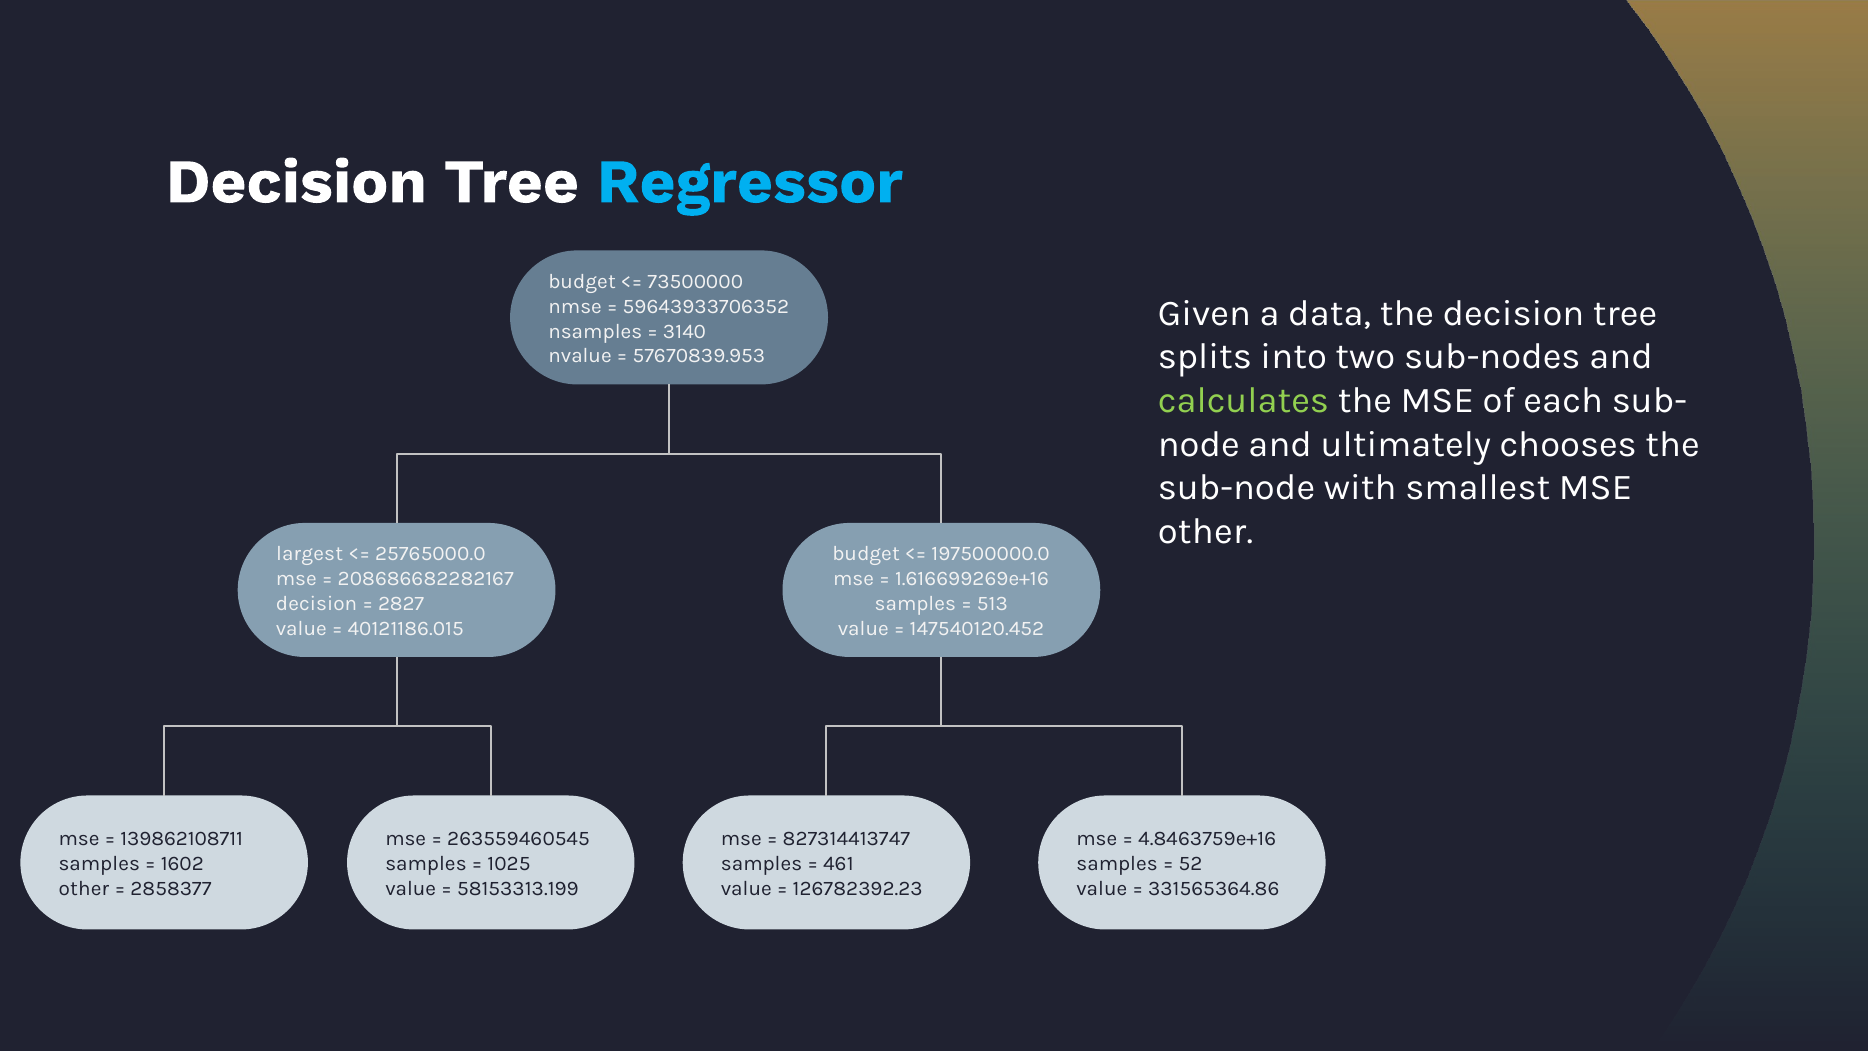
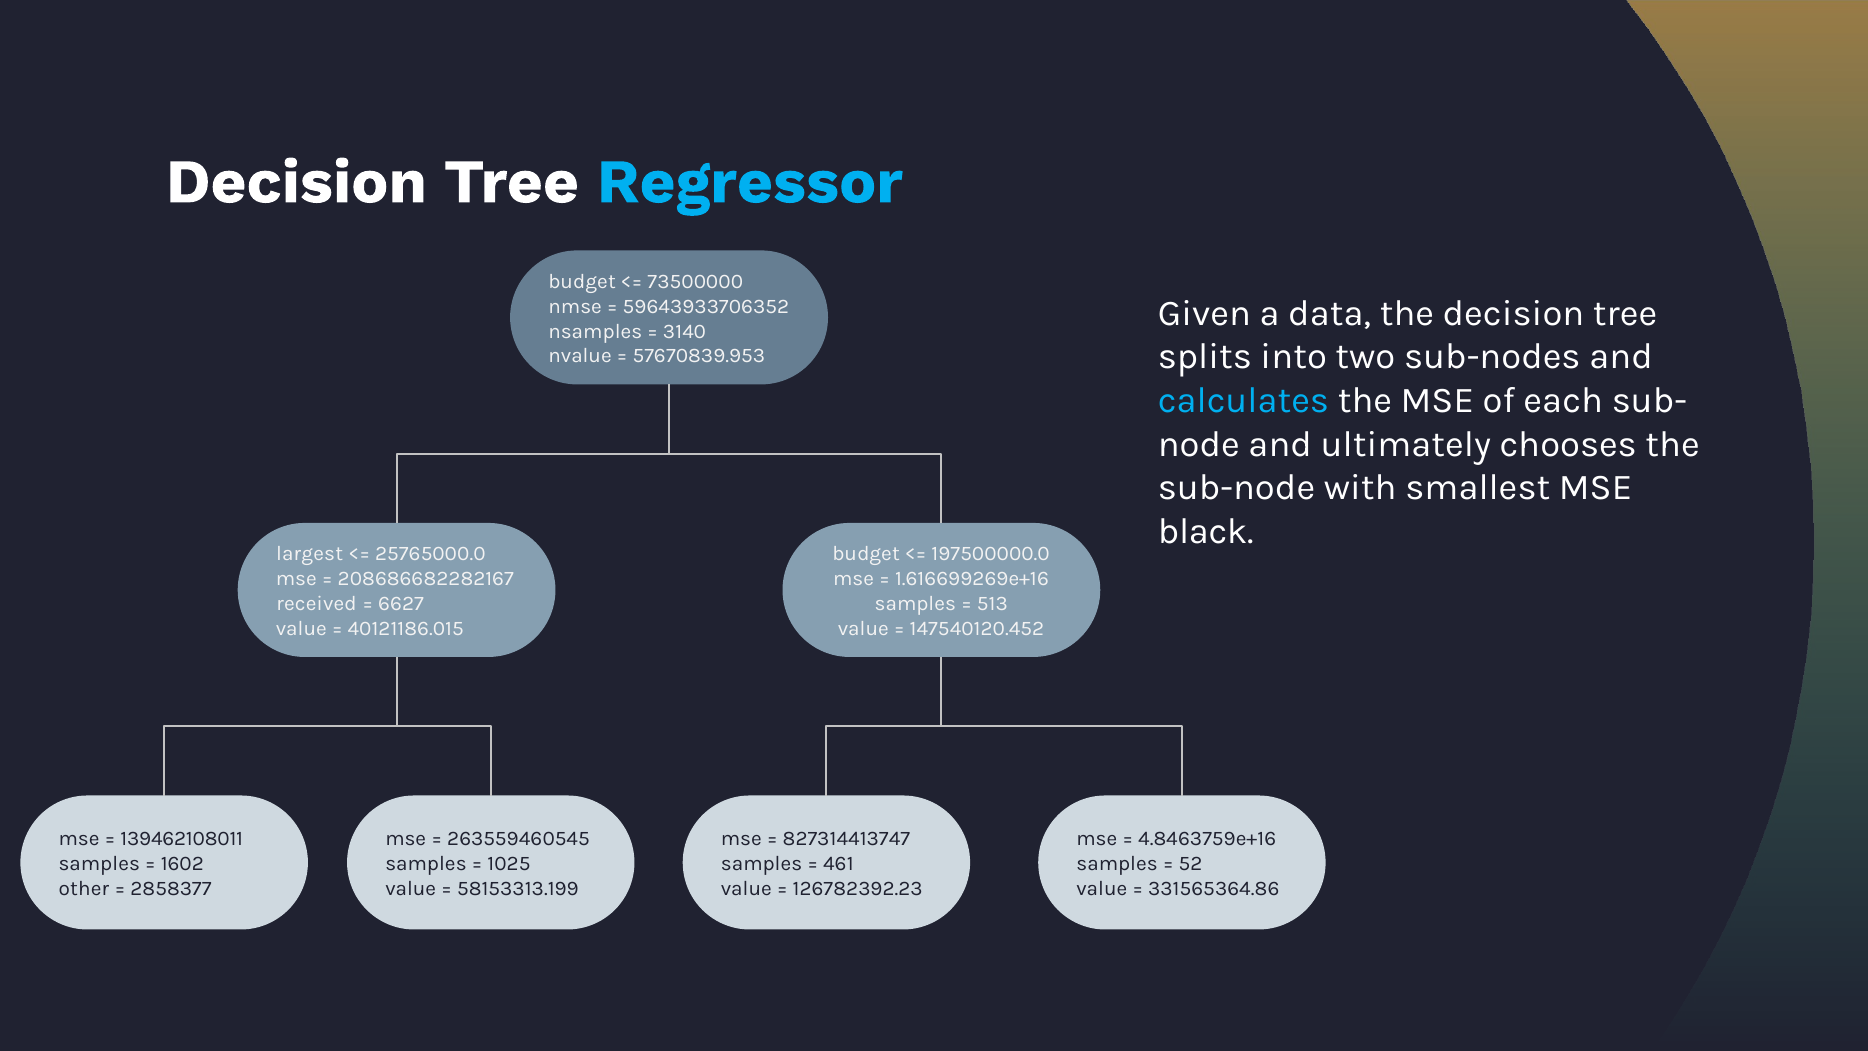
calculates colour: light green -> light blue
other at (1205, 531): other -> black
decision at (317, 604): decision -> received
2827: 2827 -> 6627
139862108711: 139862108711 -> 139462108011
